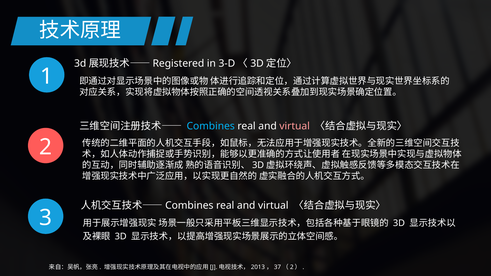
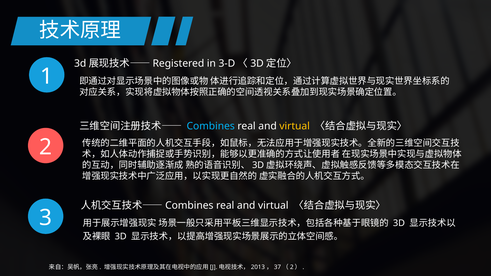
virtual at (295, 126) colour: pink -> yellow
